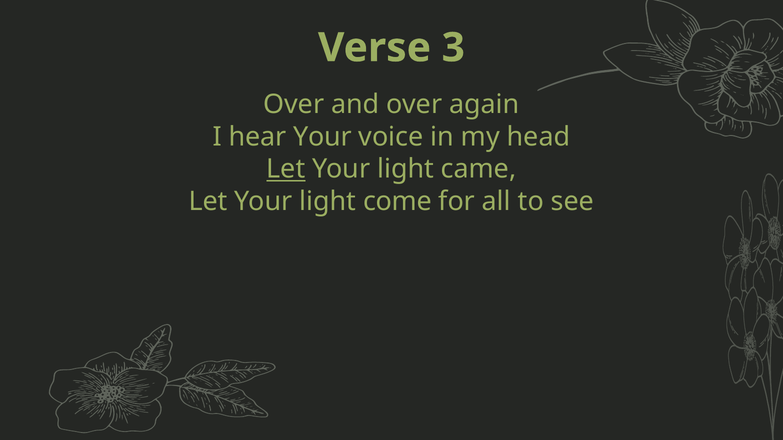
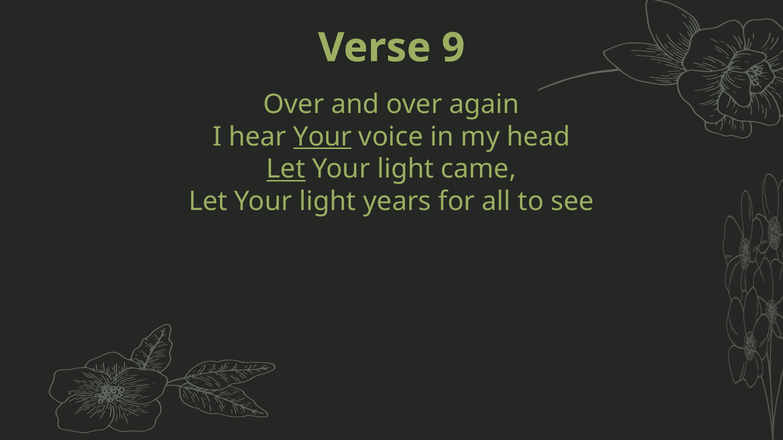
3: 3 -> 9
Your at (323, 137) underline: none -> present
come: come -> years
